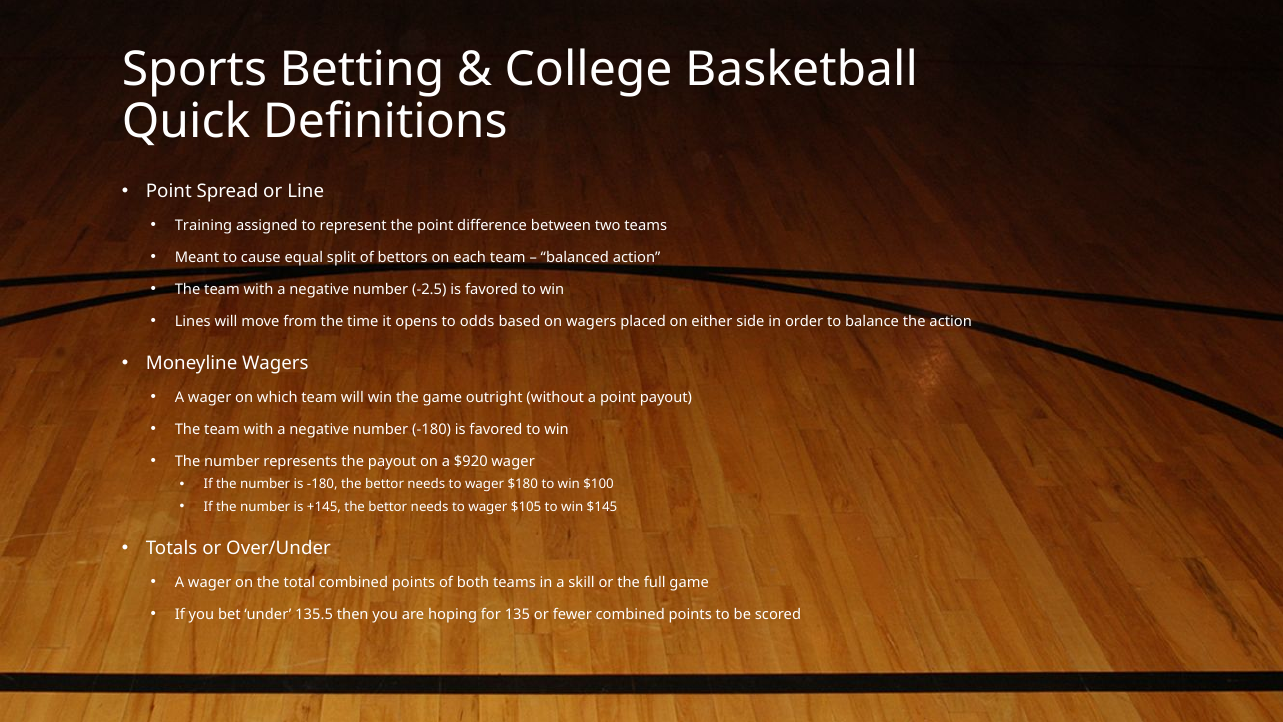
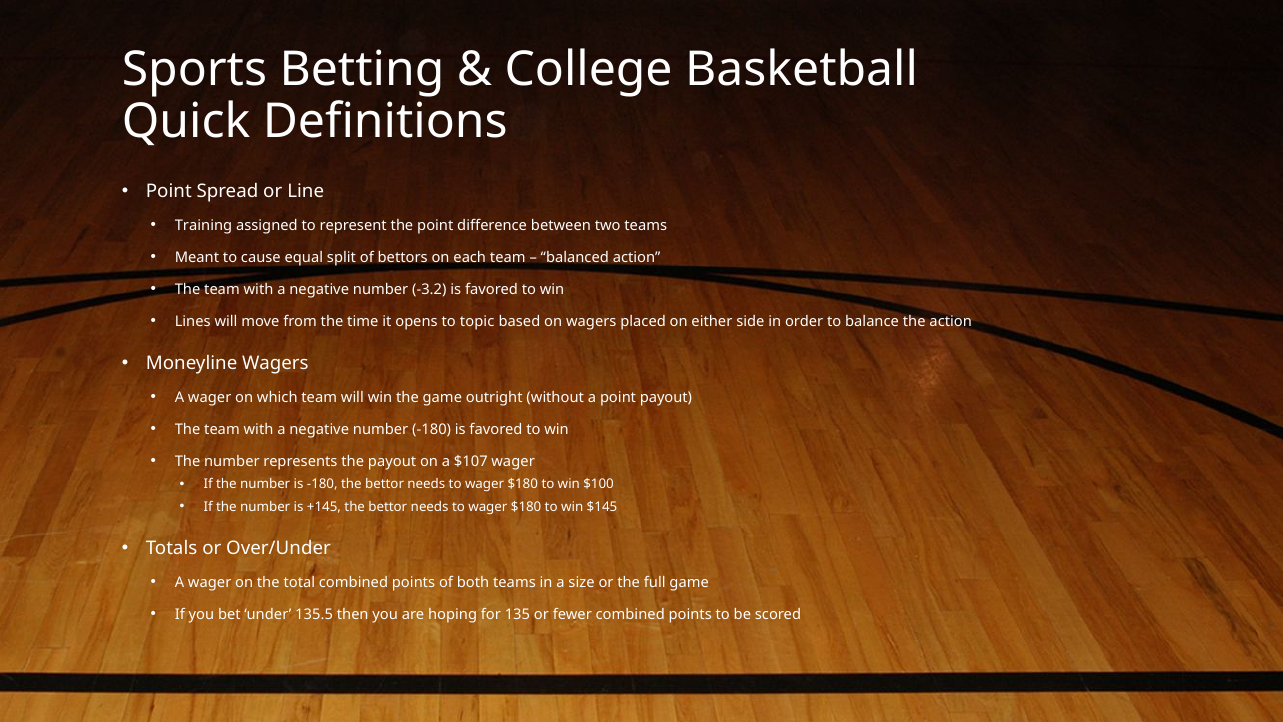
-2.5: -2.5 -> -3.2
odds: odds -> topic
$920: $920 -> $107
$105 at (526, 507): $105 -> $180
skill: skill -> size
